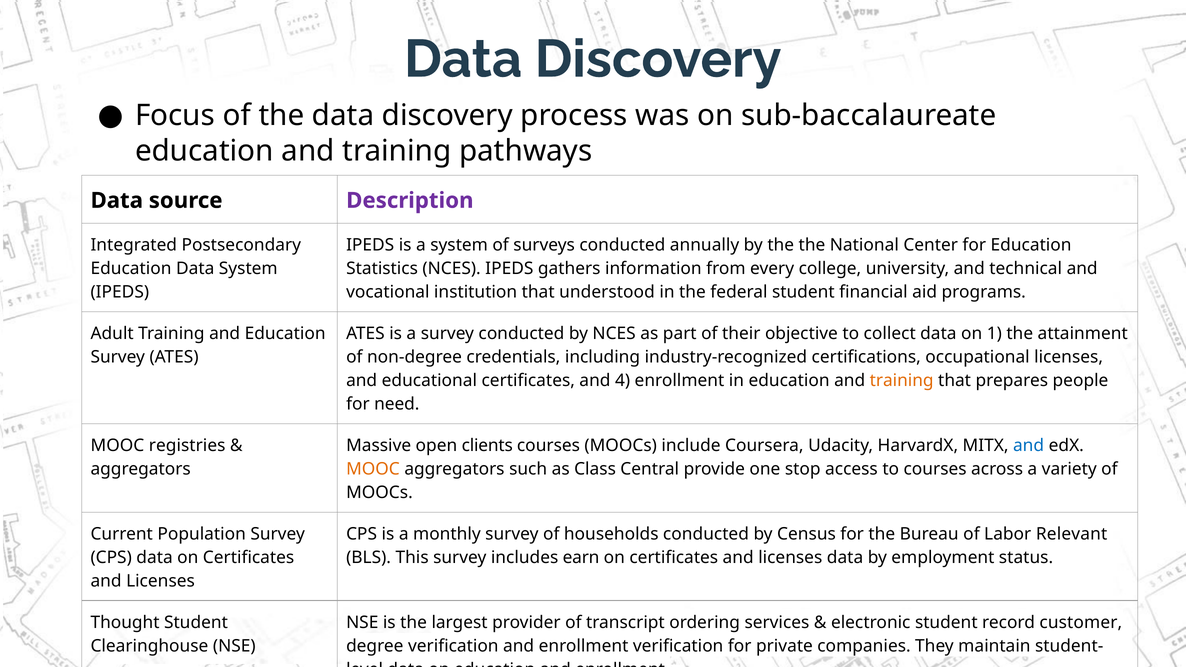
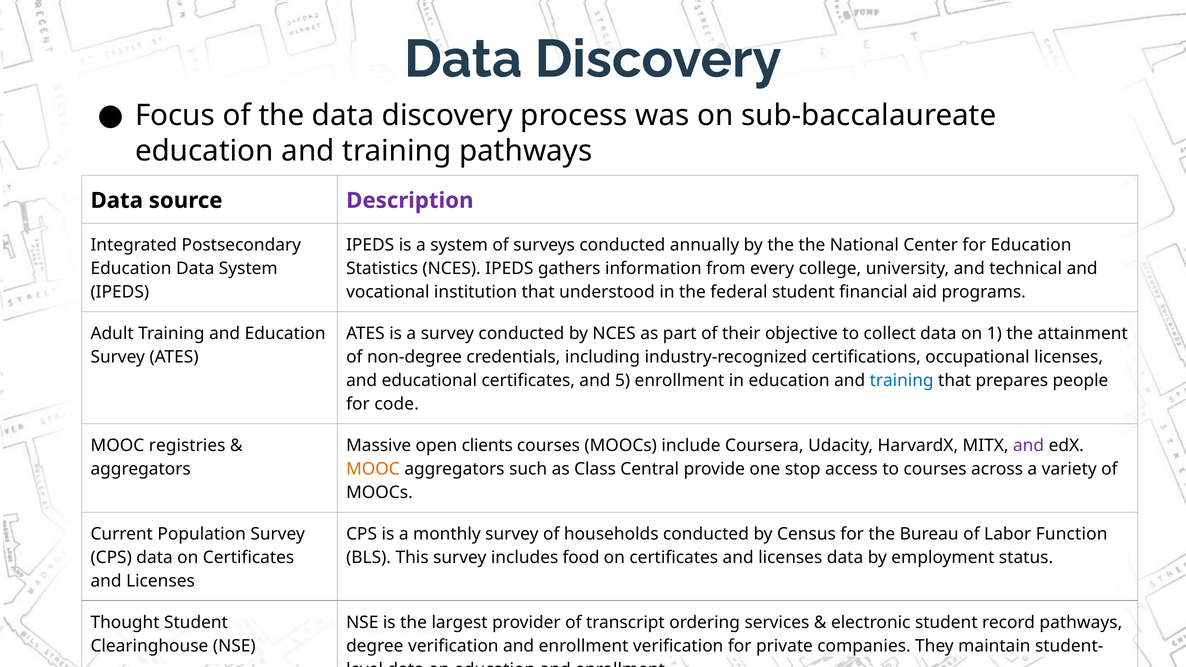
4: 4 -> 5
training at (902, 381) colour: orange -> blue
need: need -> code
and at (1029, 446) colour: blue -> purple
Relevant: Relevant -> Function
earn: earn -> food
customer at (1081, 622): customer -> pathways
